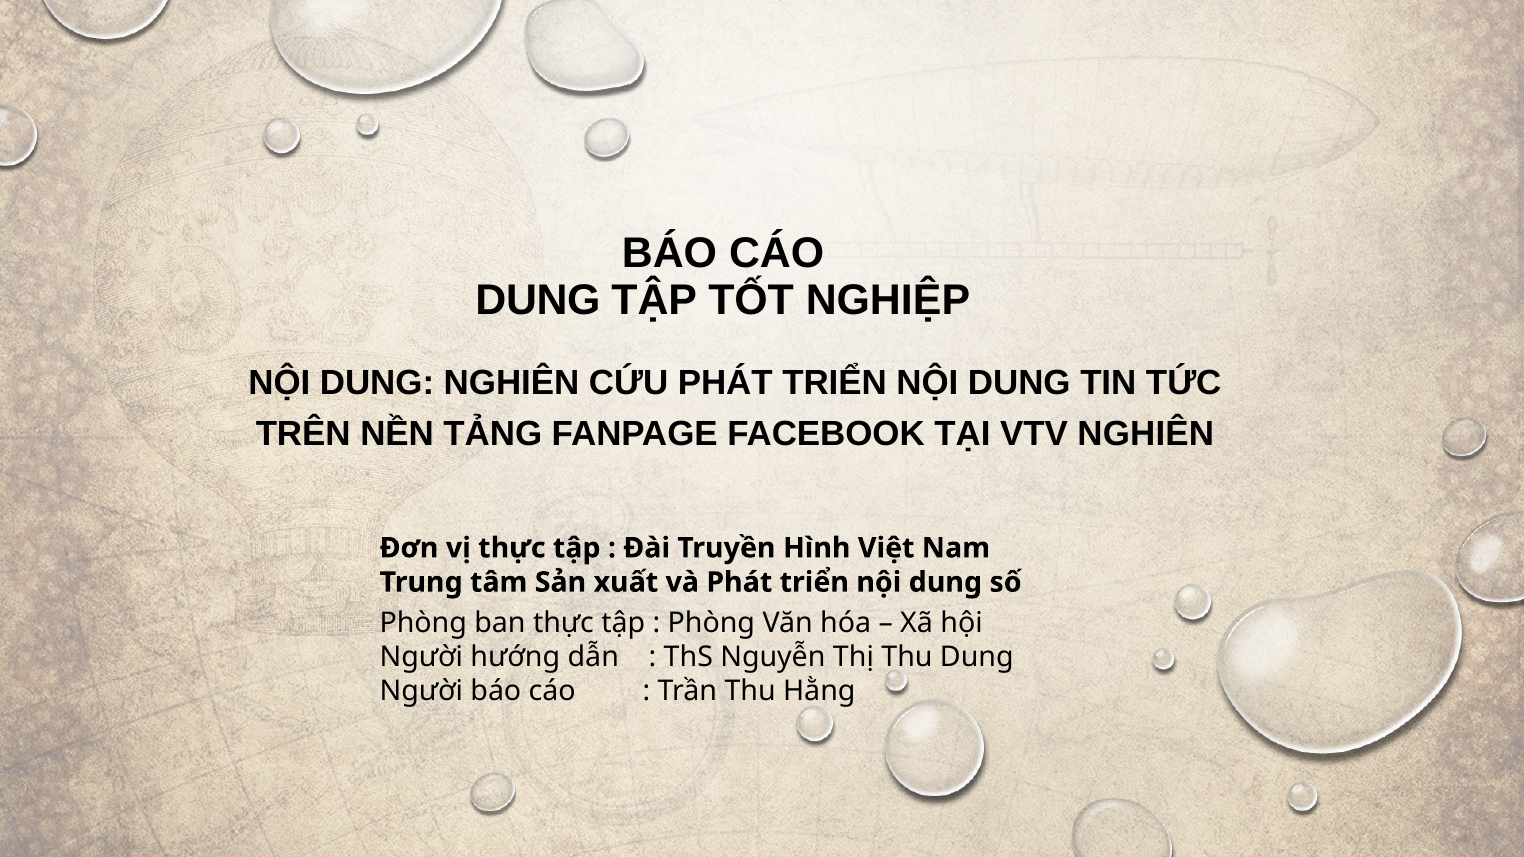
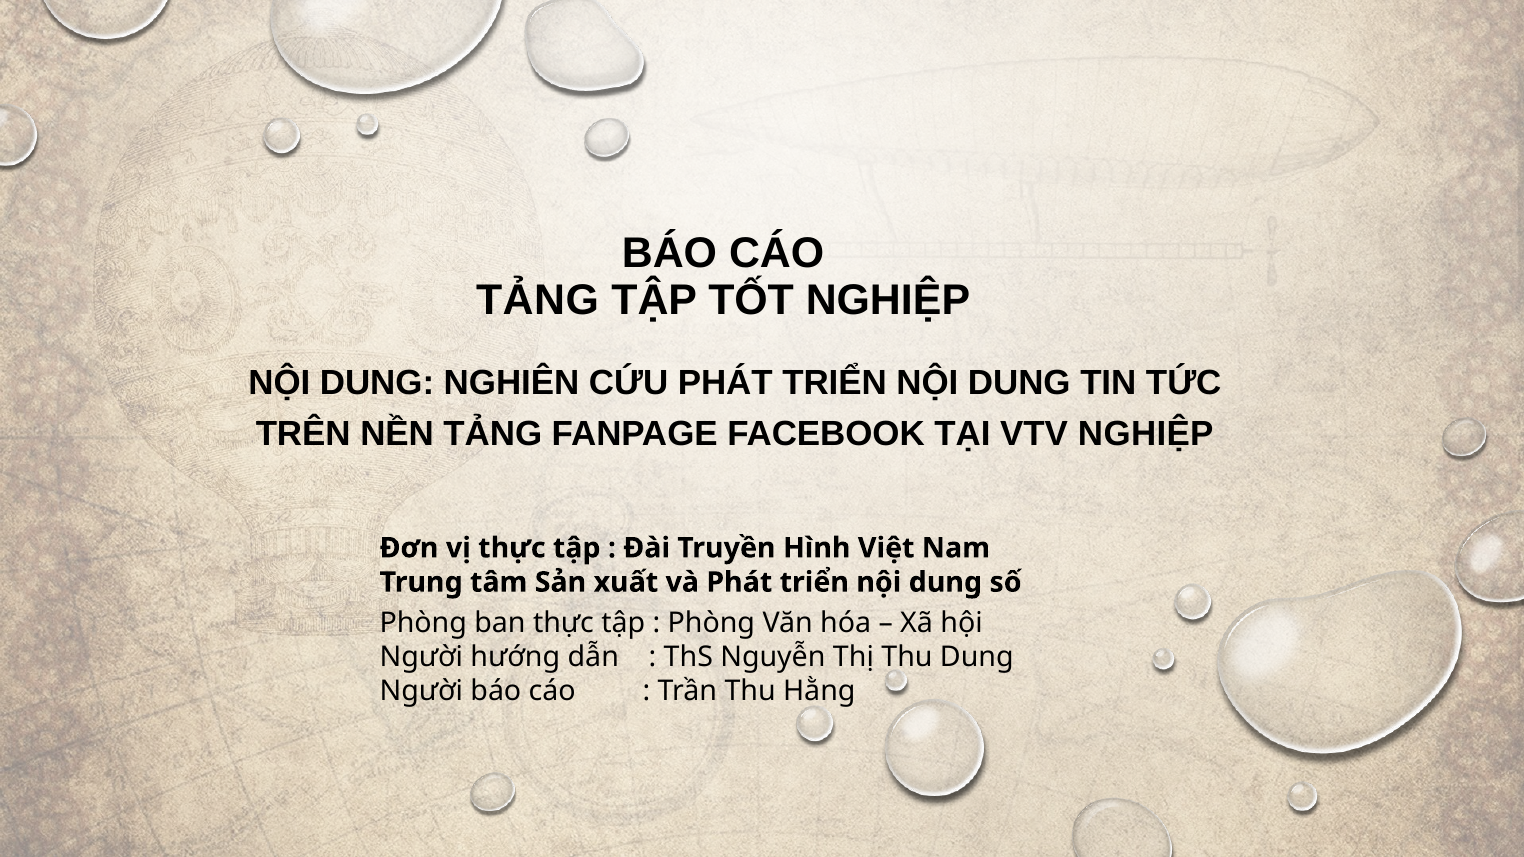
DUNG at (538, 300): DUNG -> TẢNG
VTV NGHIÊN: NGHIÊN -> NGHIỆP
